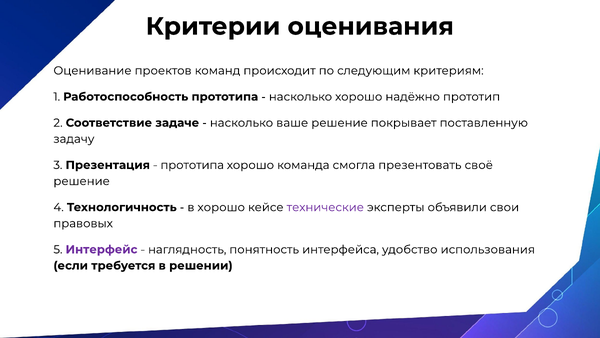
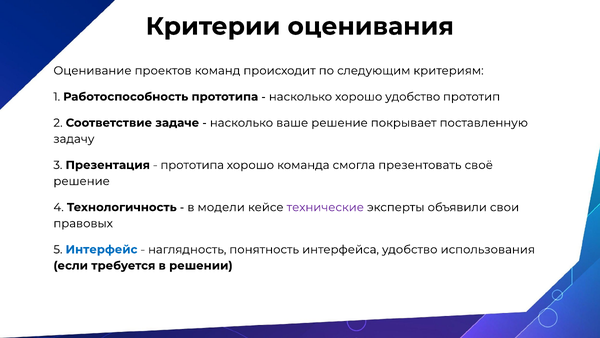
хорошо надёжно: надёжно -> удобство
в хорошо: хорошо -> модели
Интерфейс colour: purple -> blue
